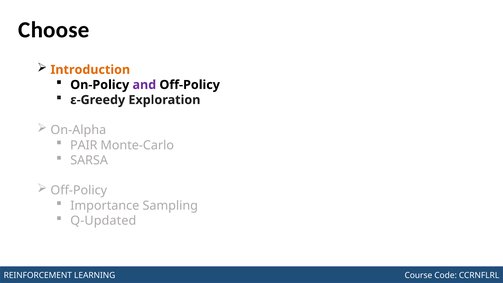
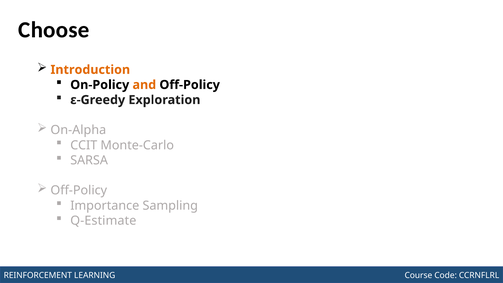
and at (144, 85) colour: purple -> orange
PAIR: PAIR -> CCIT
Q-Updated: Q-Updated -> Q-Estimate
